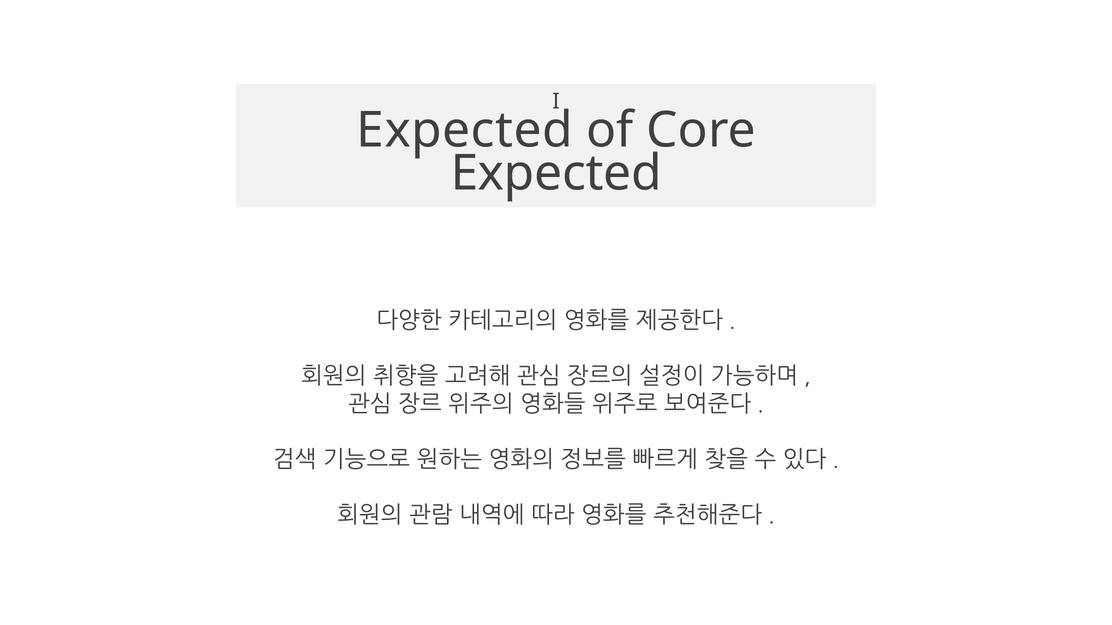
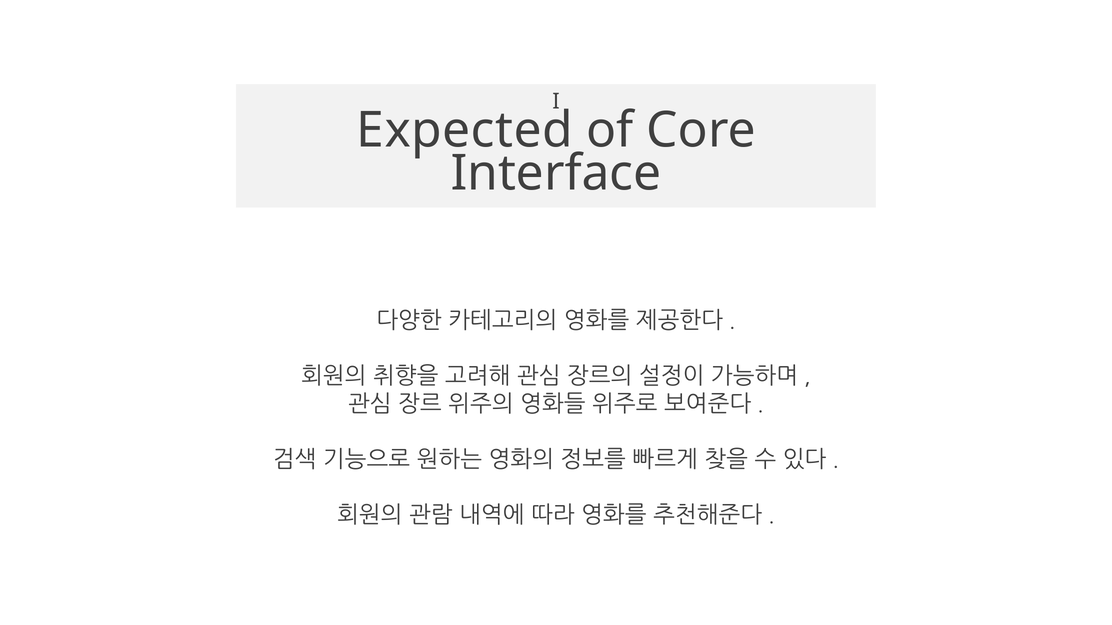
Expected at (556, 173): Expected -> Interface
